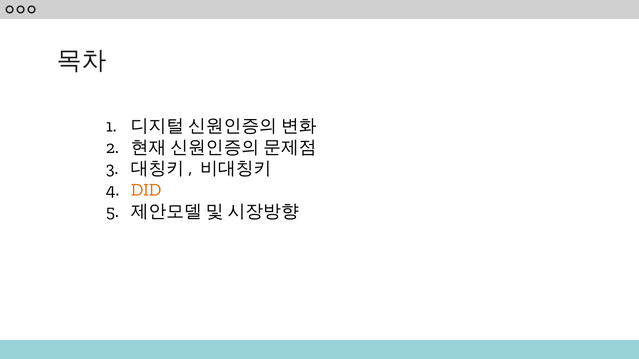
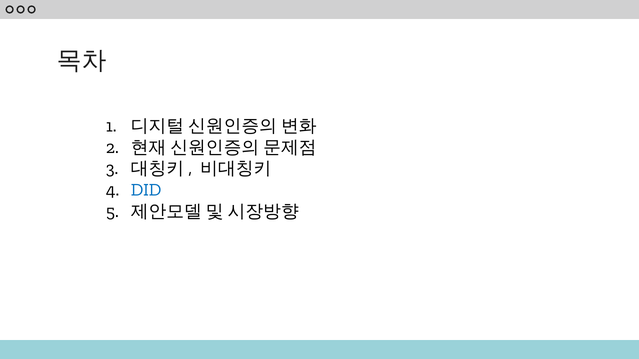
DID colour: orange -> blue
